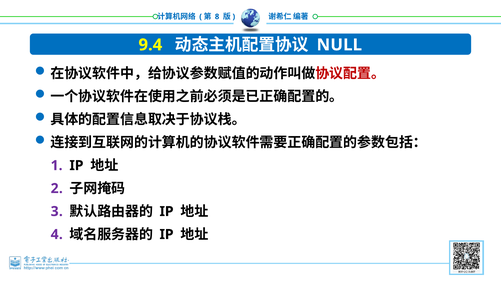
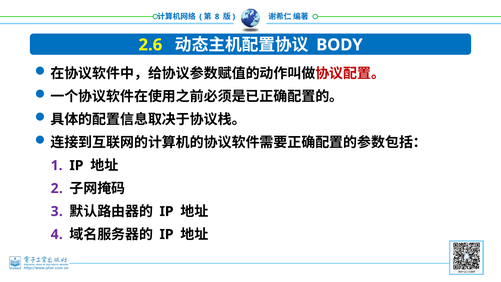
9.4: 9.4 -> 2.6
NULL: NULL -> BODY
